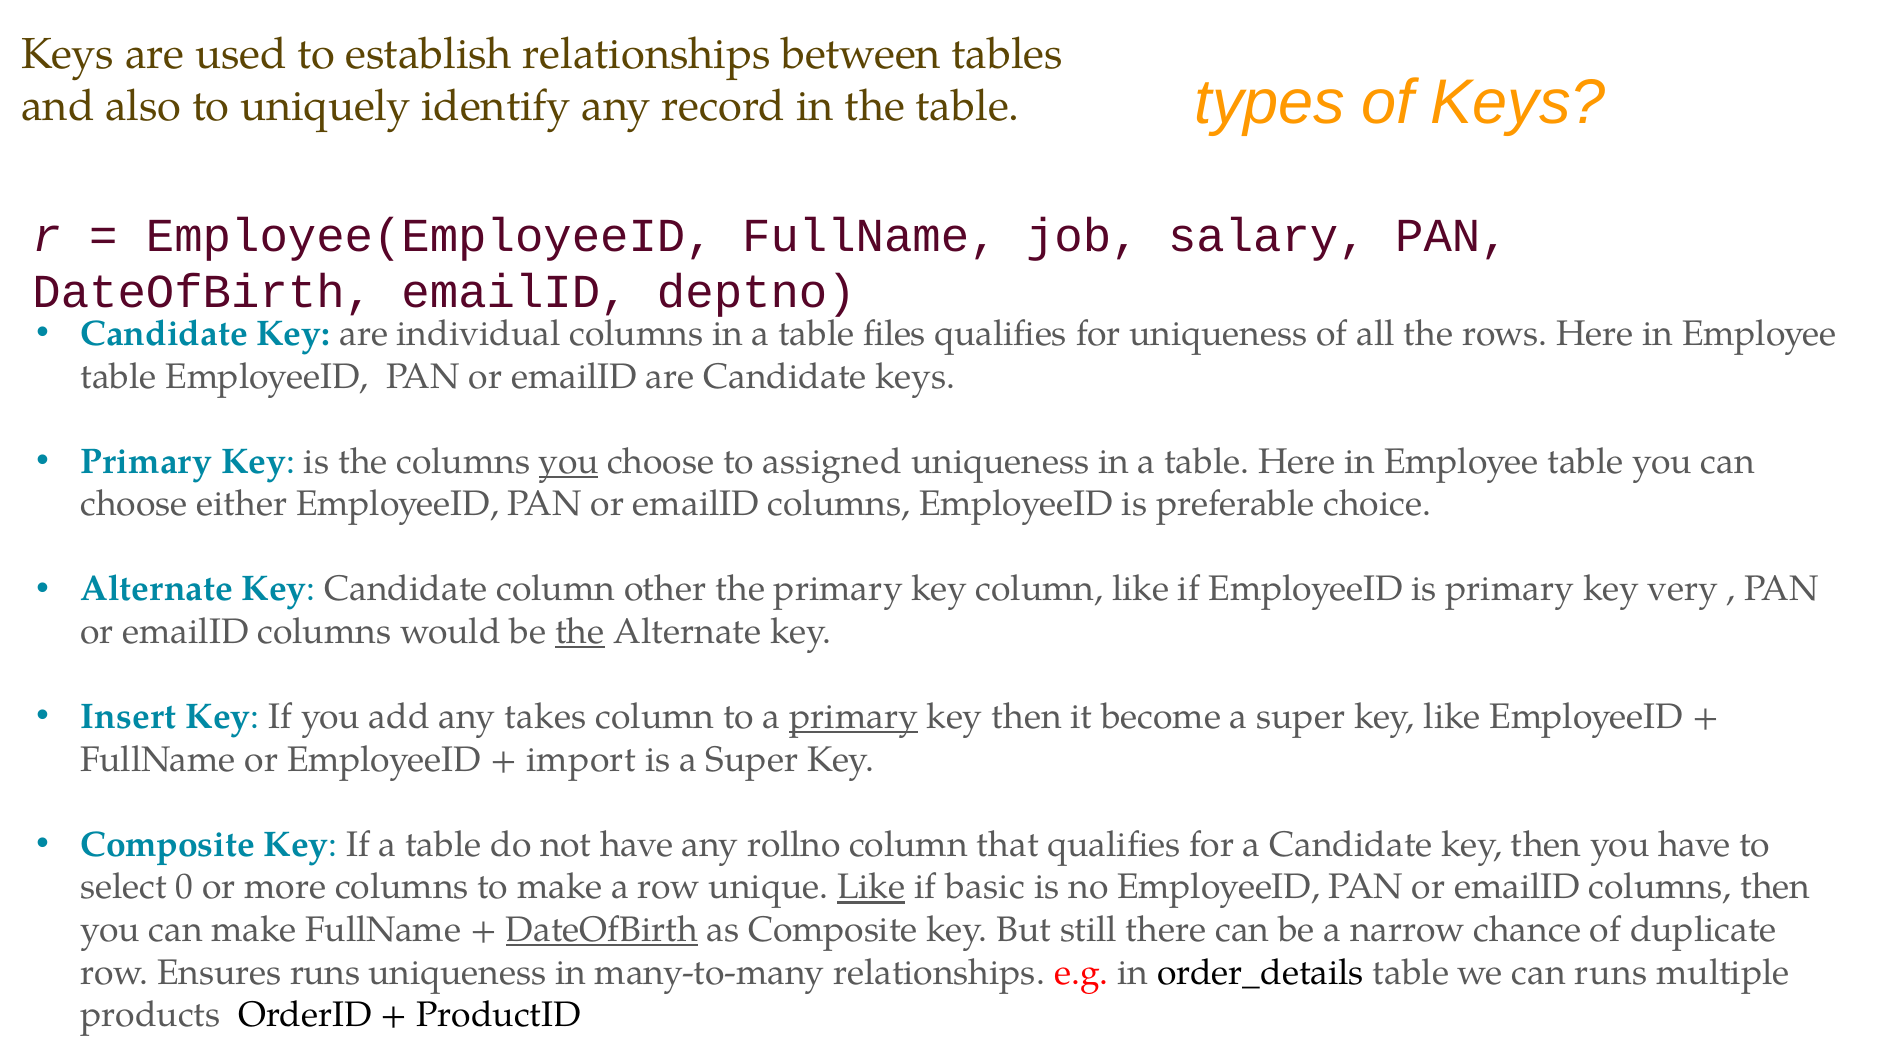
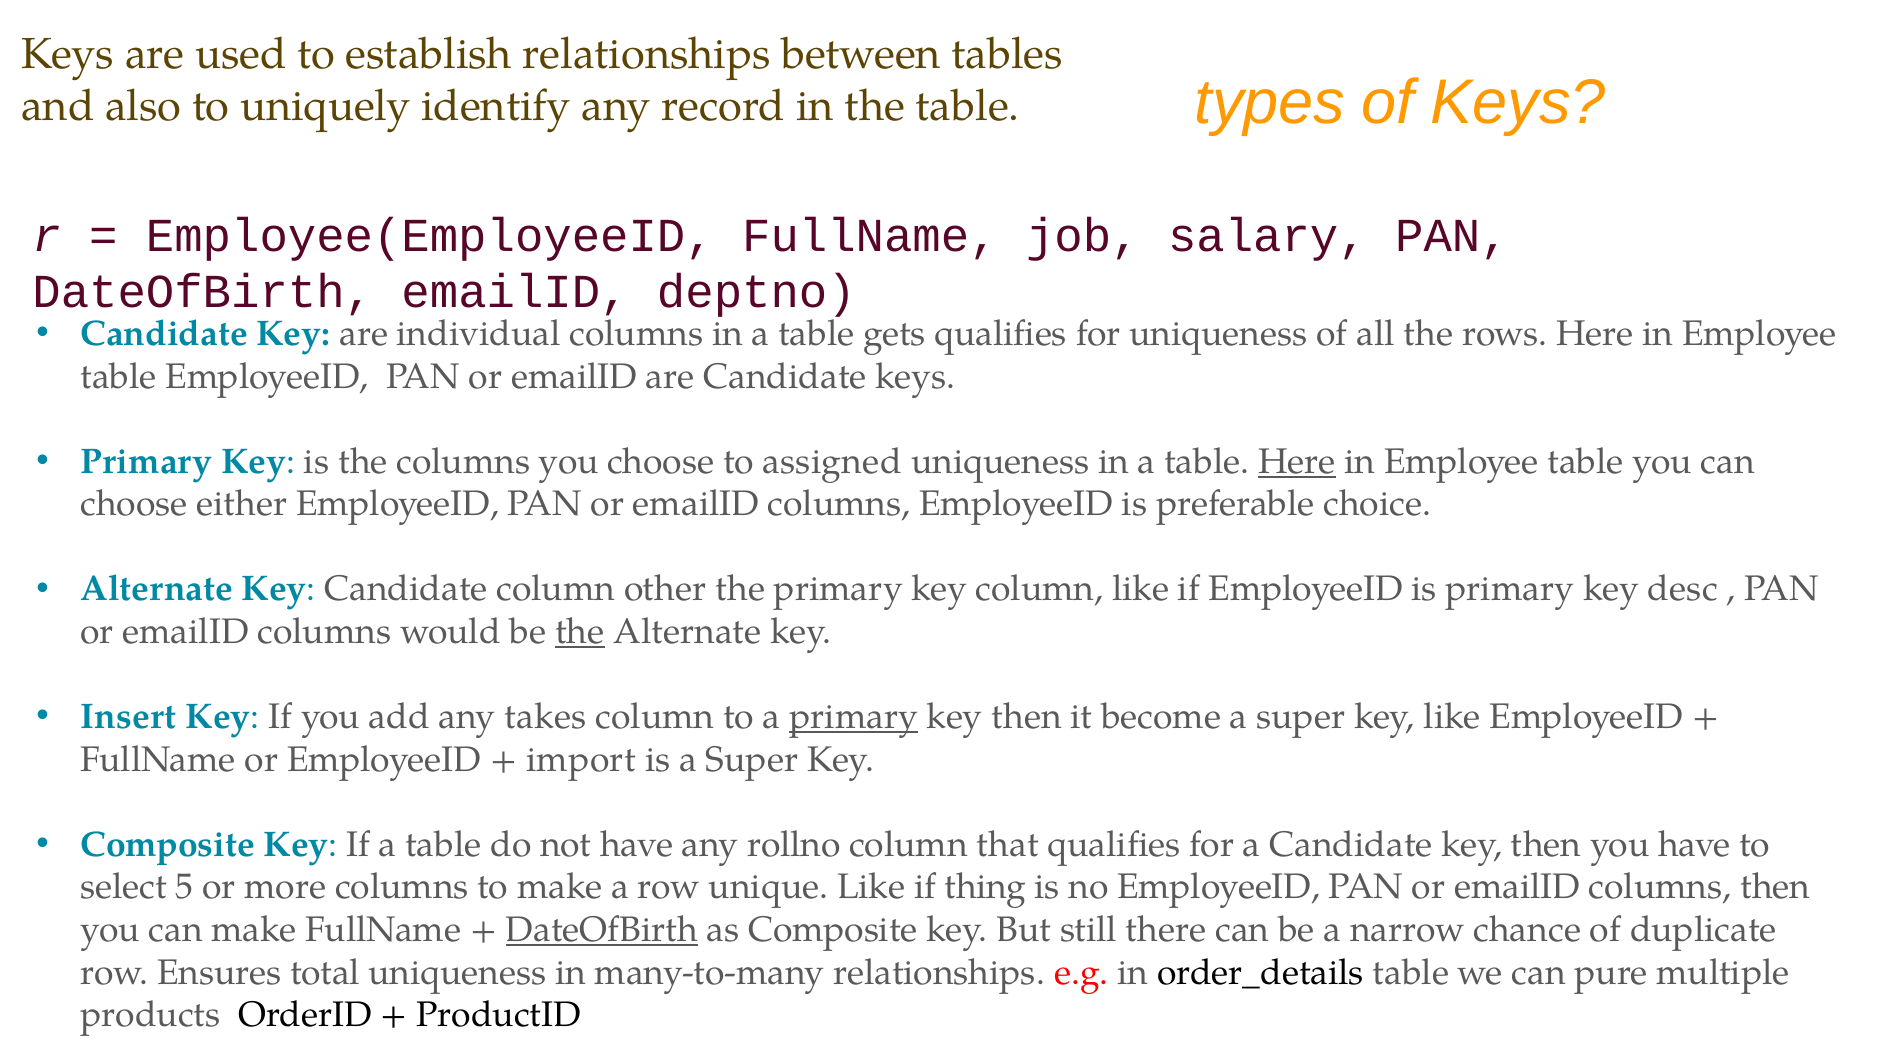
files: files -> gets
you at (569, 462) underline: present -> none
Here at (1297, 462) underline: none -> present
very: very -> desc
0: 0 -> 5
Like at (871, 887) underline: present -> none
basic: basic -> thing
Ensures runs: runs -> total
can runs: runs -> pure
